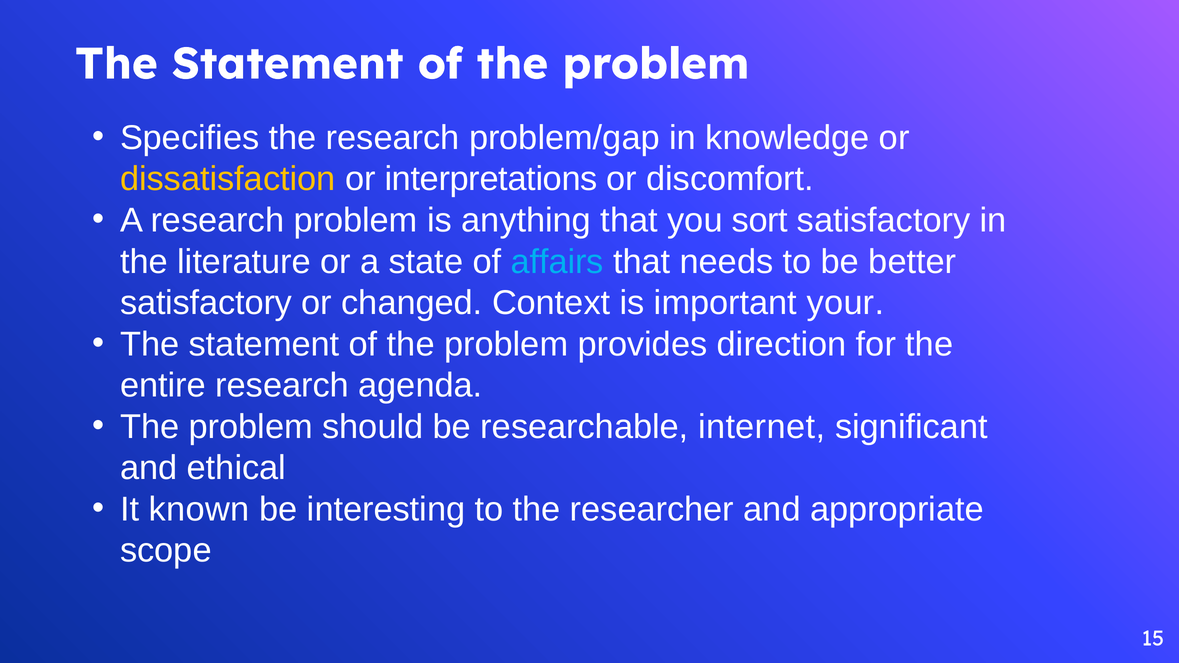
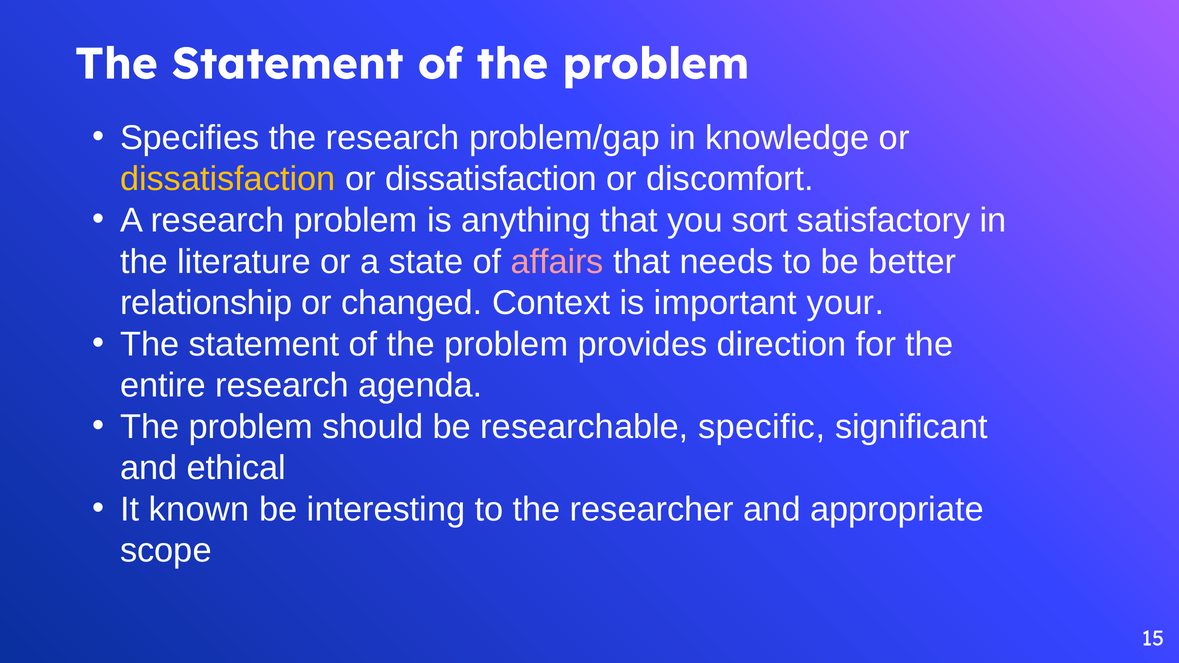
interpretations at (491, 179): interpretations -> dissatisfaction
affairs colour: light blue -> pink
satisfactory at (206, 303): satisfactory -> relationship
internet: internet -> specific
